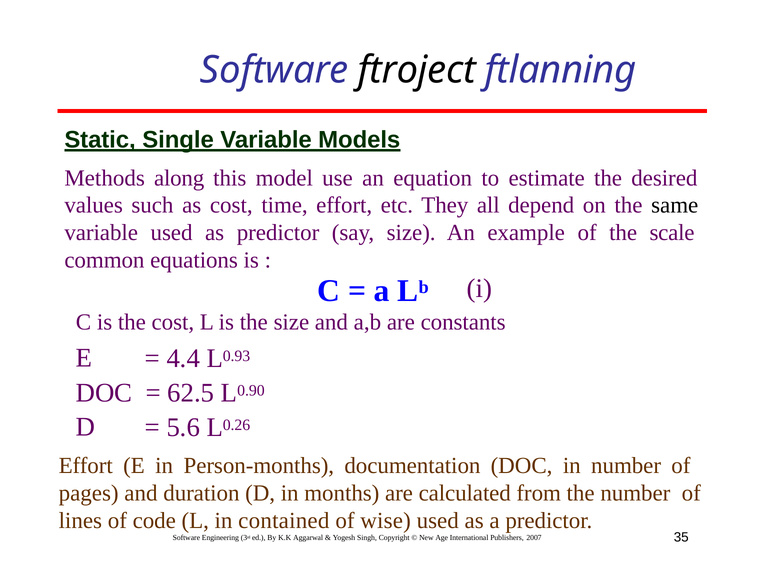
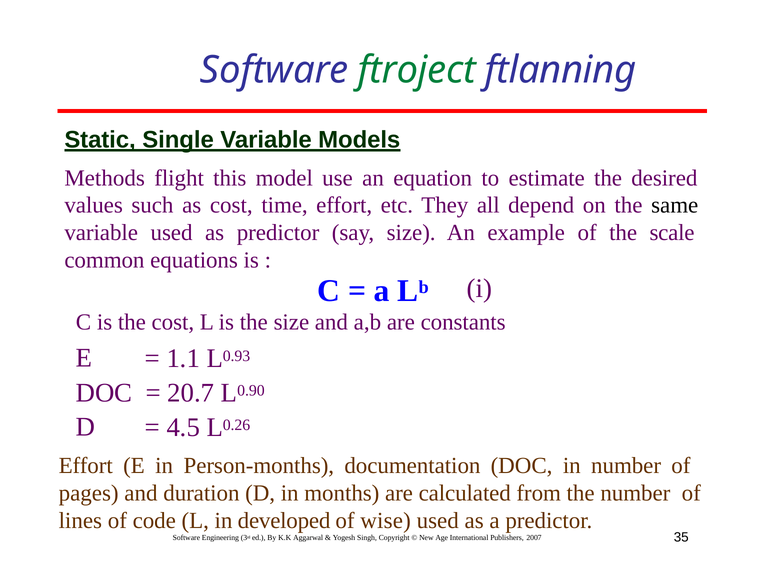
ftroject colour: black -> green
along: along -> flight
4.4: 4.4 -> 1.1
62.5: 62.5 -> 20.7
5.6: 5.6 -> 4.5
contained: contained -> developed
